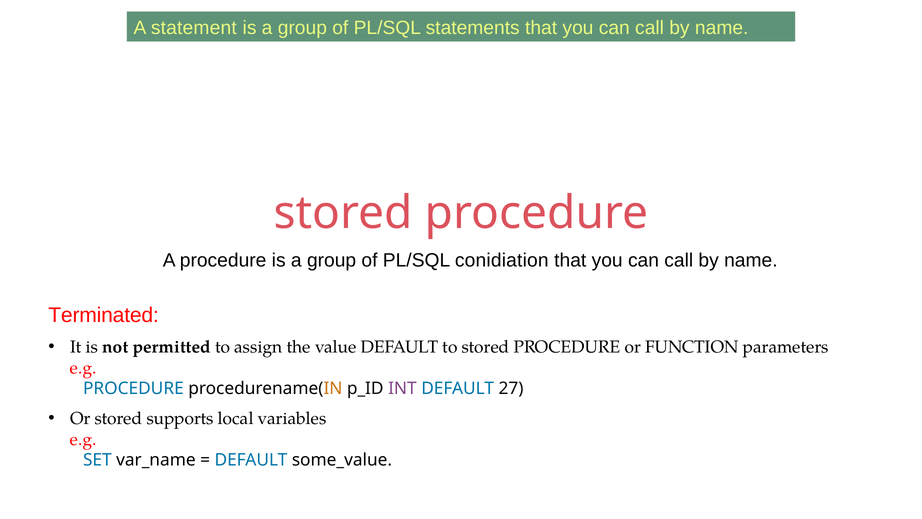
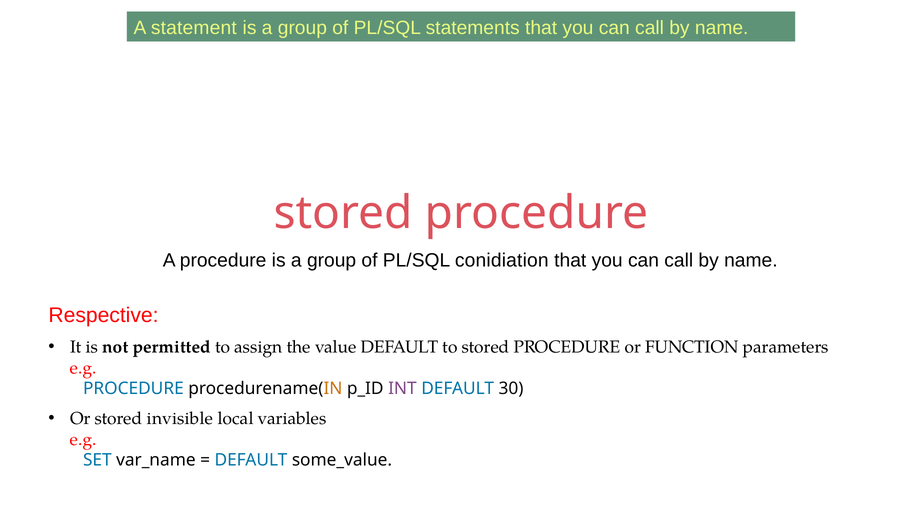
Terminated: Terminated -> Respective
27: 27 -> 30
supports: supports -> invisible
